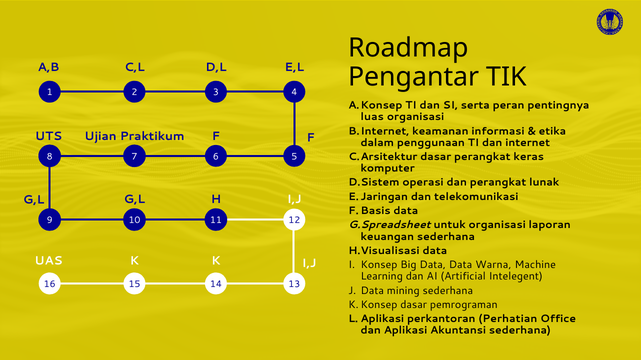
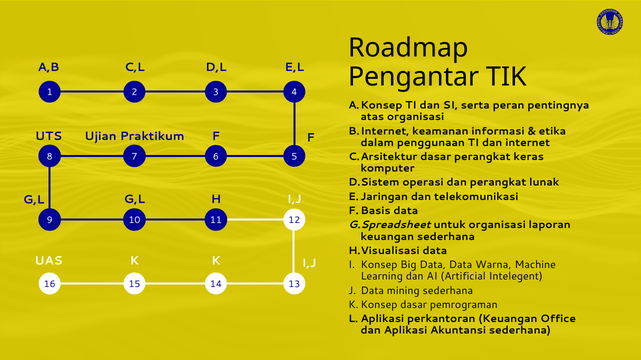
luas: luas -> atas
perkantoran Perhatian: Perhatian -> Keuangan
